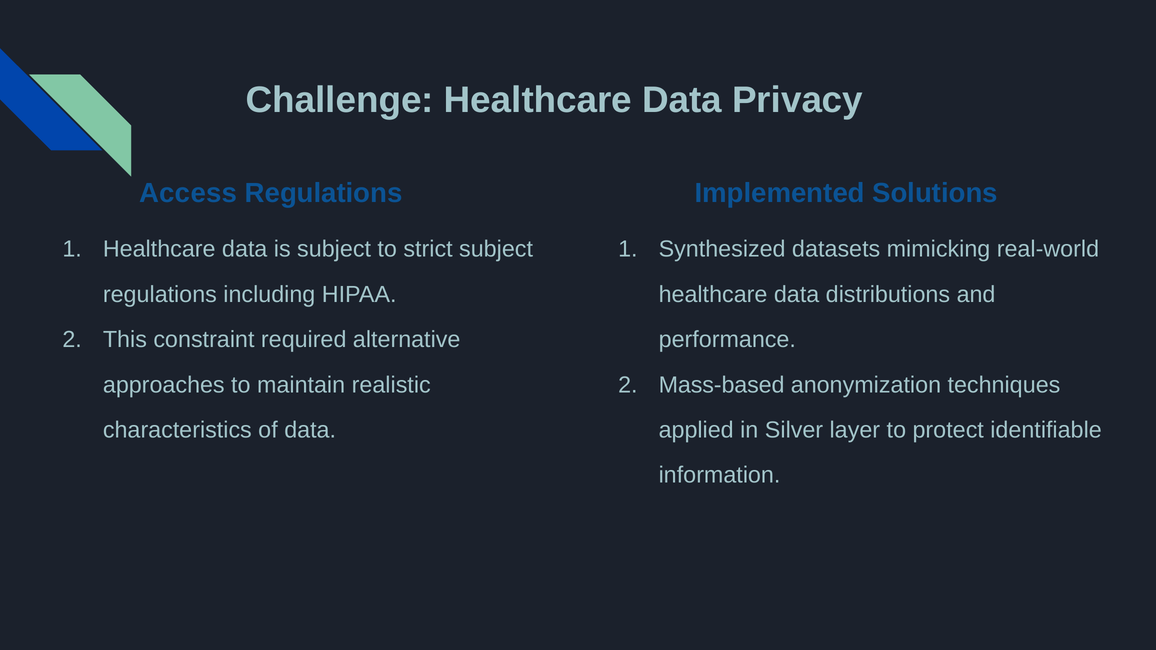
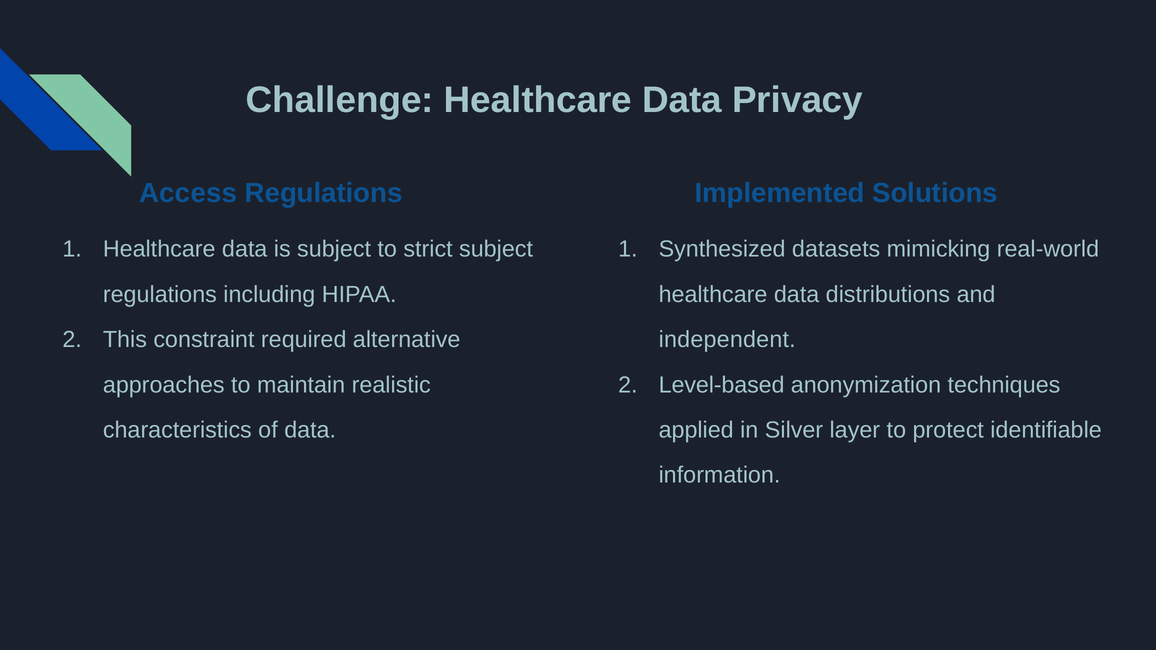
performance: performance -> independent
Mass-based: Mass-based -> Level-based
